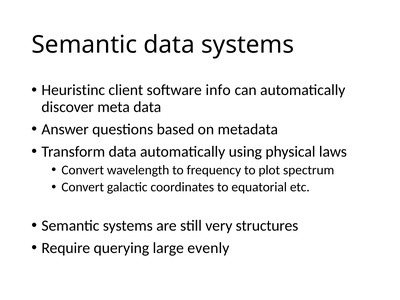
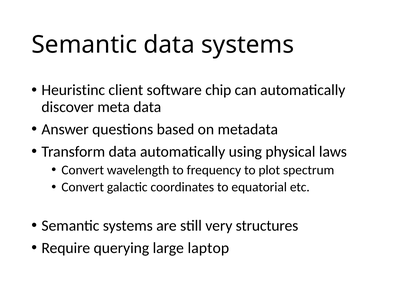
info: info -> chip
evenly: evenly -> laptop
